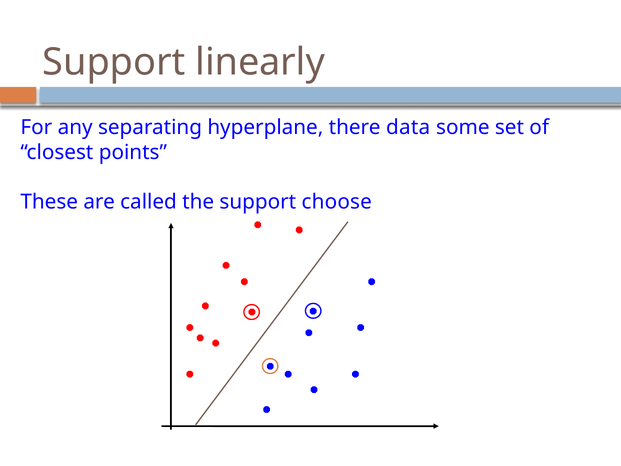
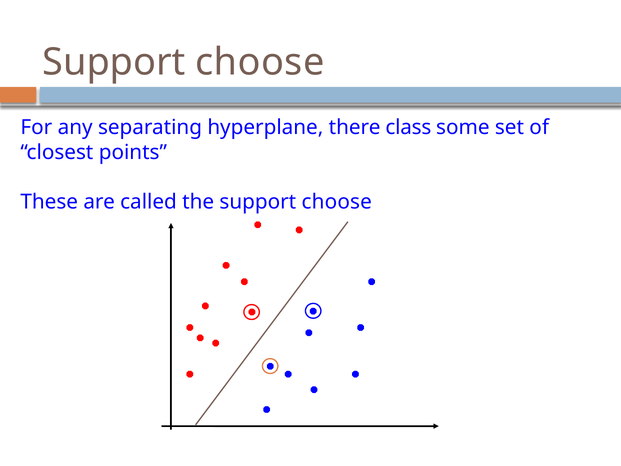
linearly at (260, 62): linearly -> choose
data: data -> class
